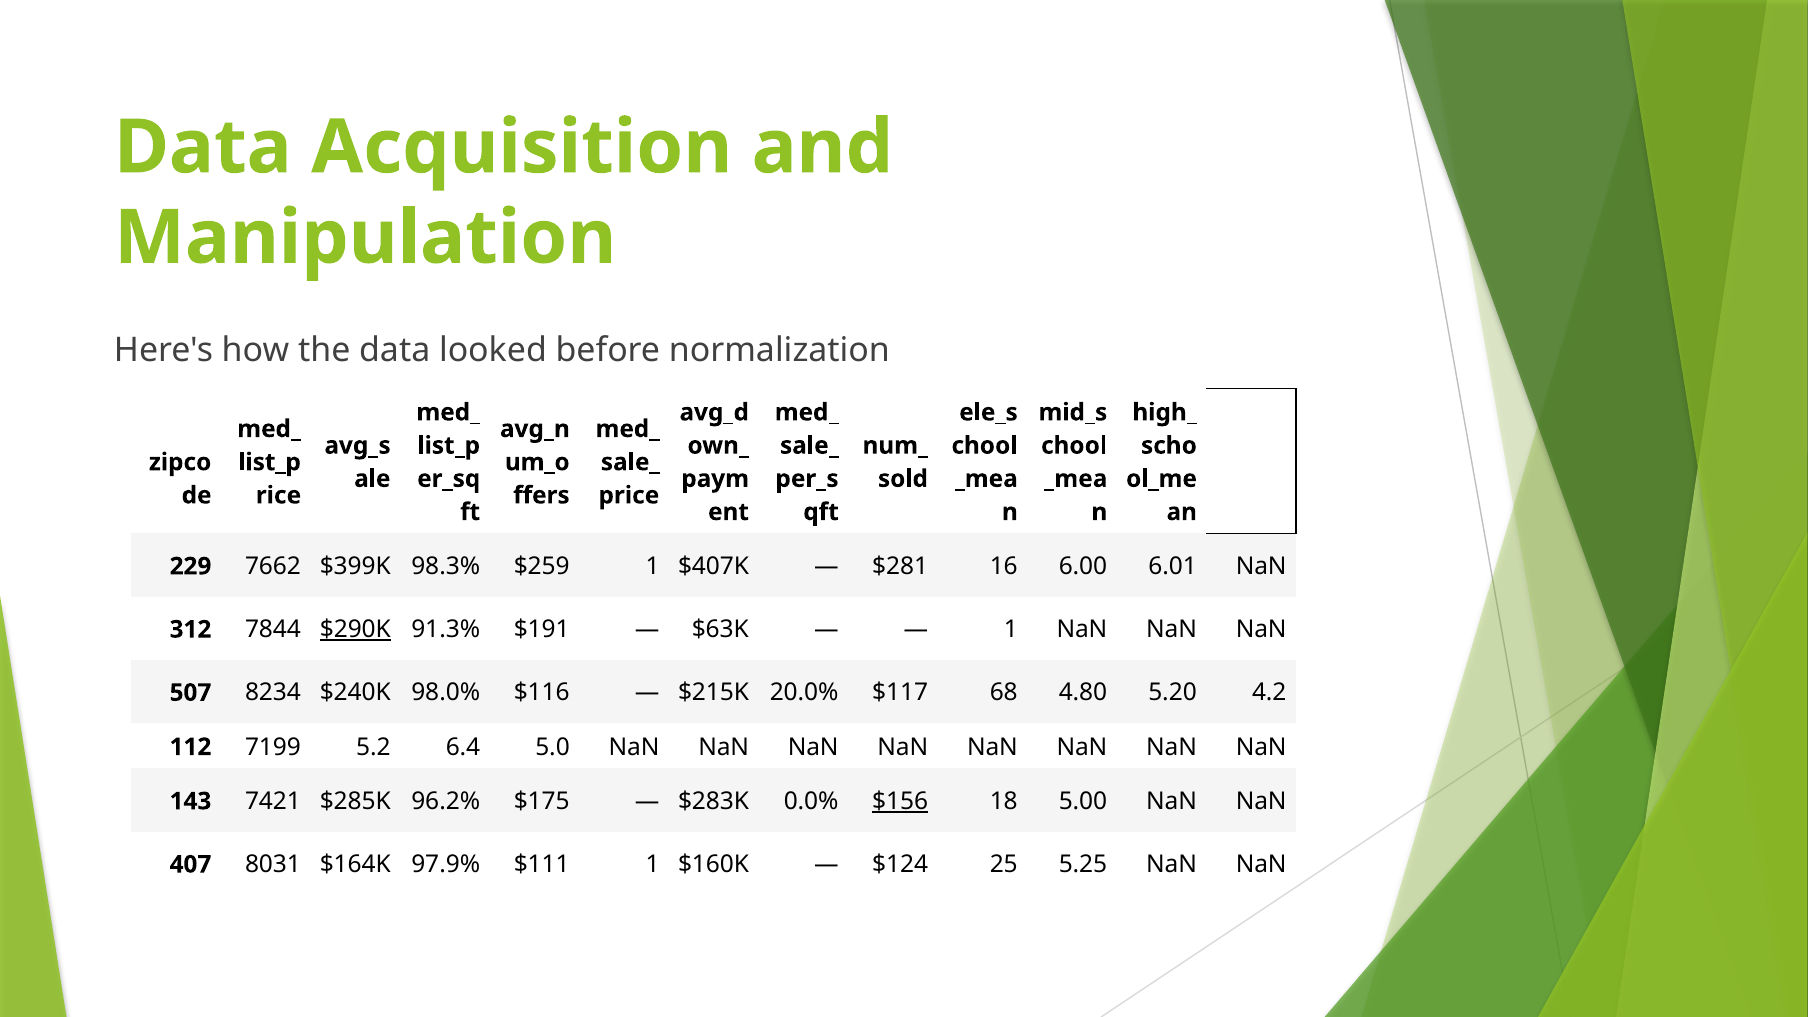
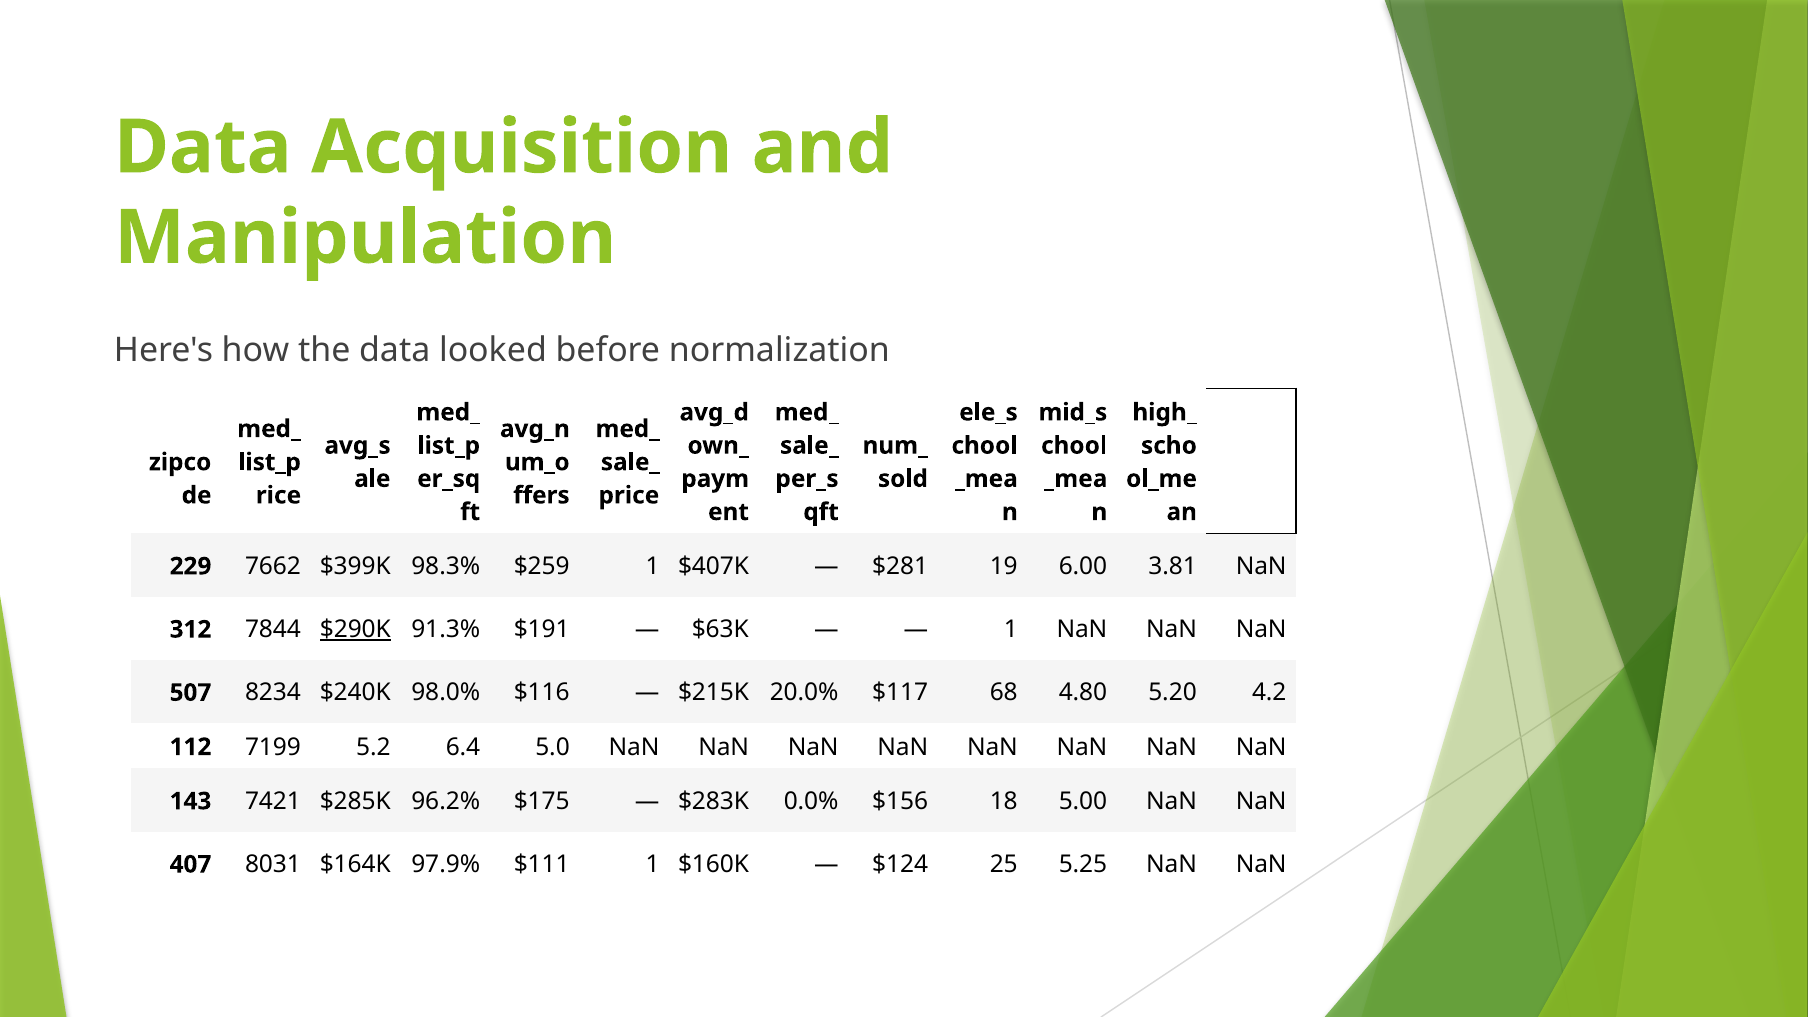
16: 16 -> 19
6.01: 6.01 -> 3.81
$156 underline: present -> none
